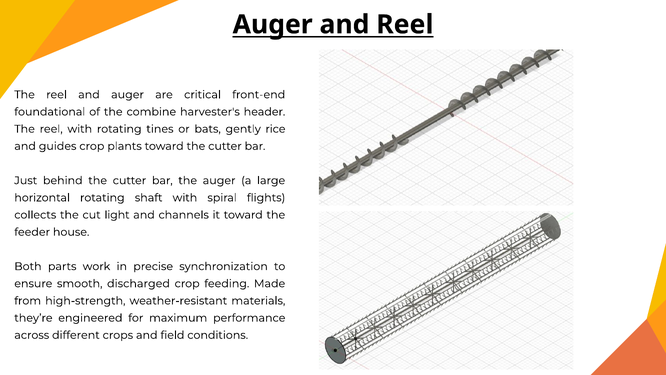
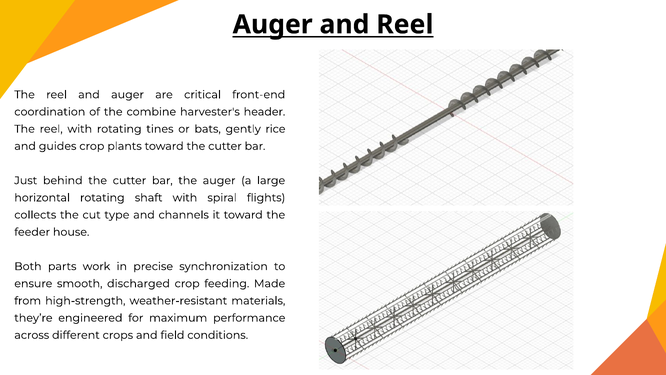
foundational: foundational -> coordination
light: light -> type
